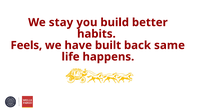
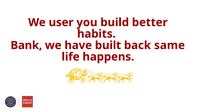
stay: stay -> user
Feels: Feels -> Bank
